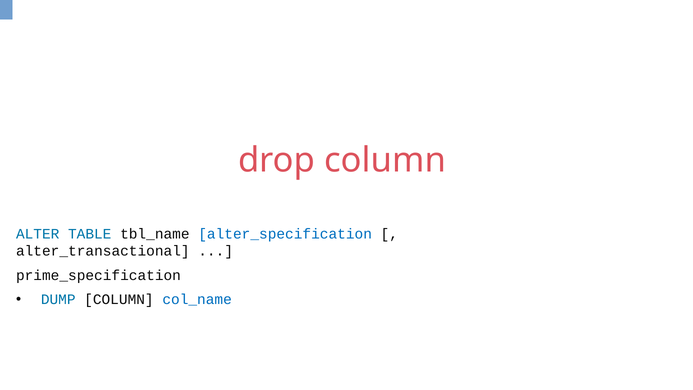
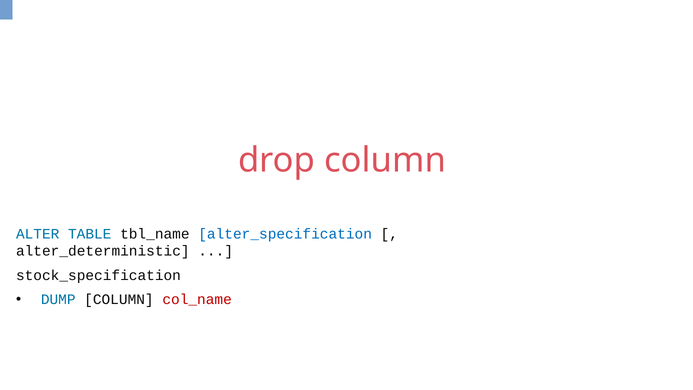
alter_transactional: alter_transactional -> alter_deterministic
prime_specification: prime_specification -> stock_specification
col_name colour: blue -> red
